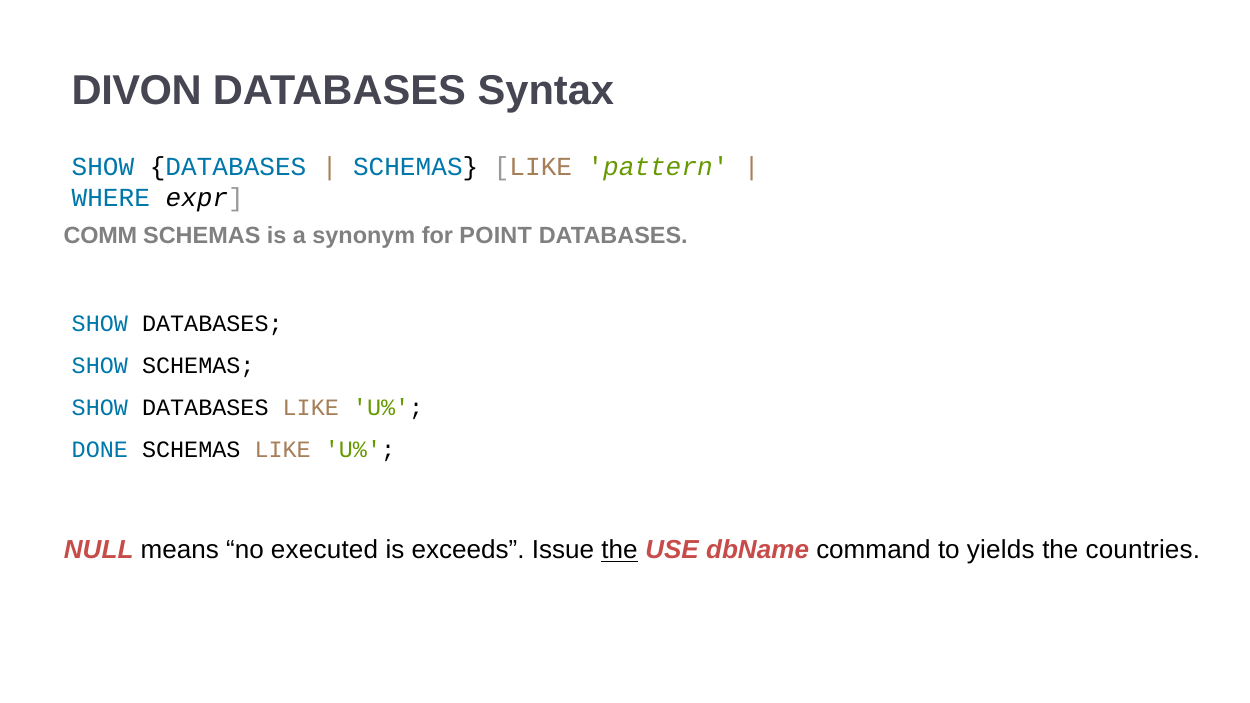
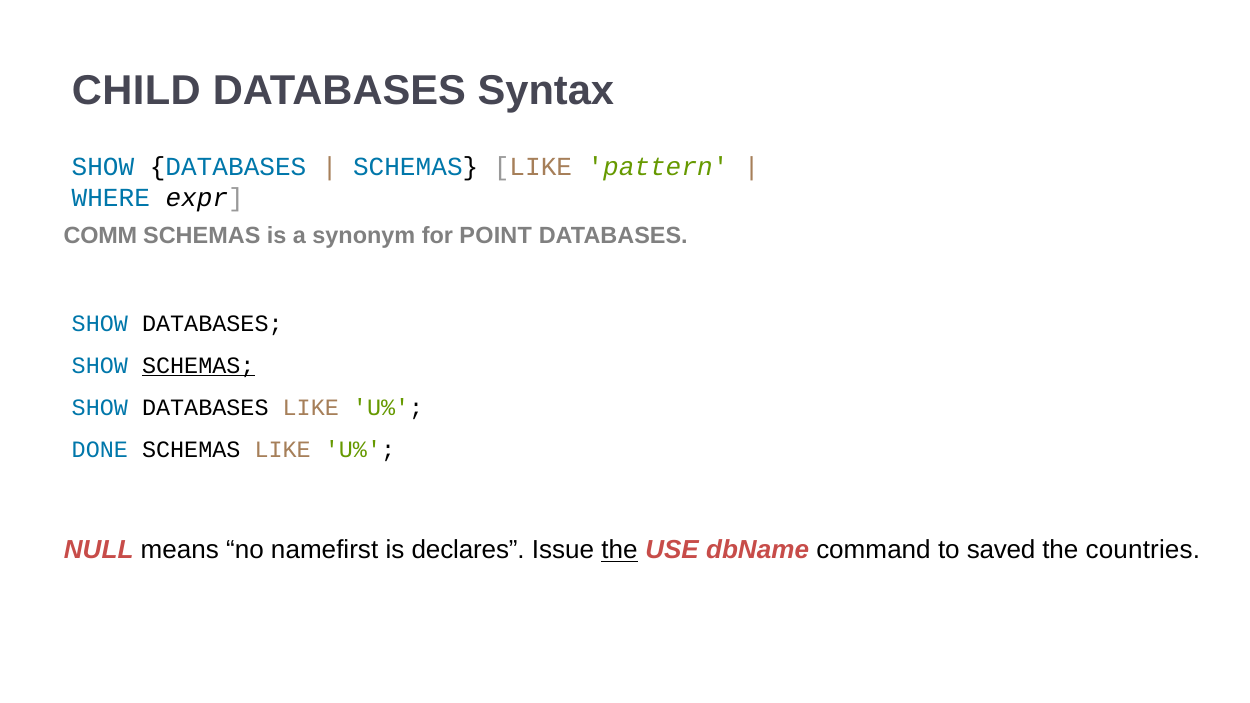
DIVON: DIVON -> CHILD
SCHEMAS at (198, 366) underline: none -> present
executed: executed -> namefirst
exceeds: exceeds -> declares
yields: yields -> saved
